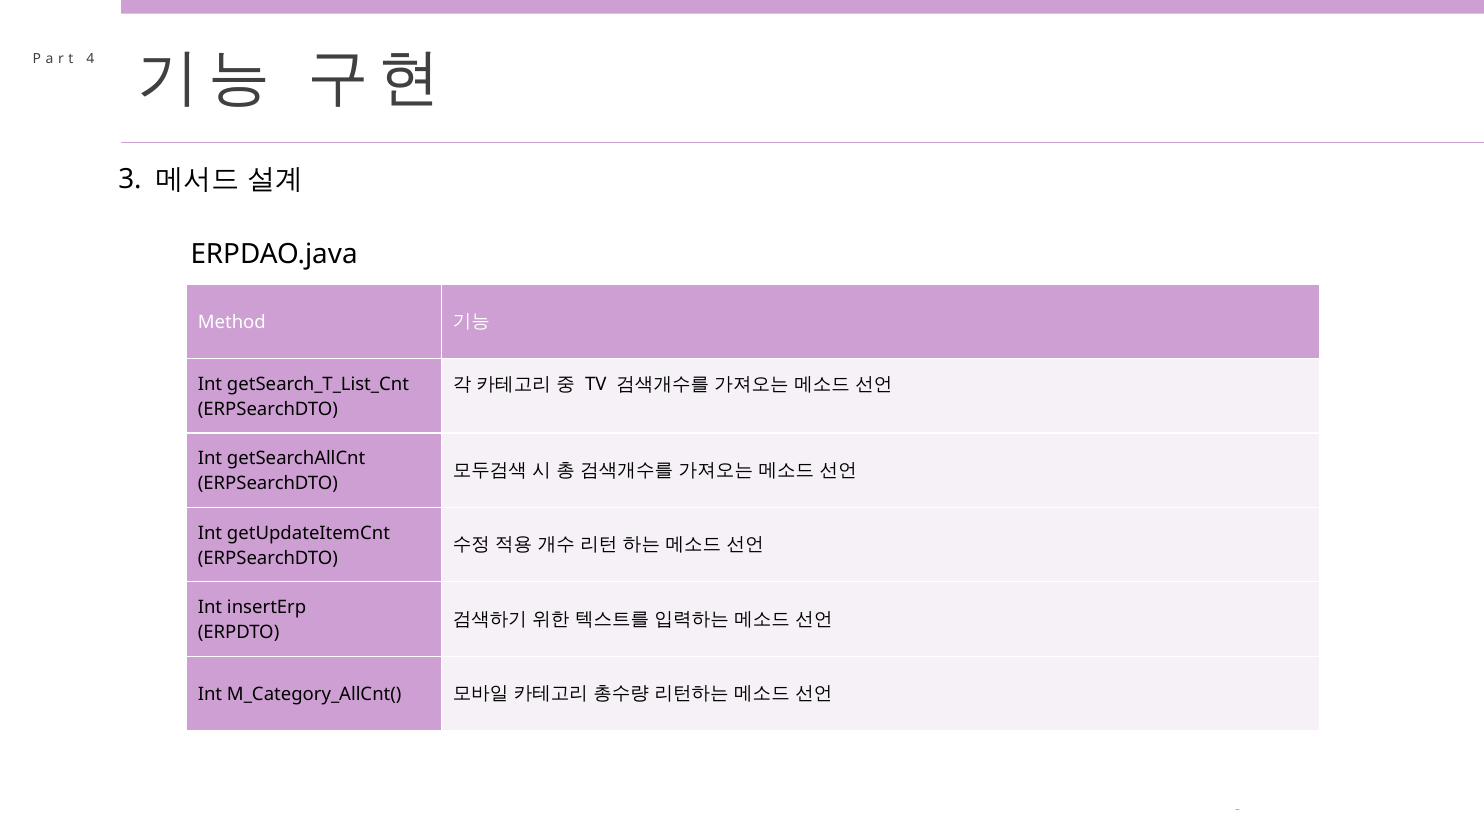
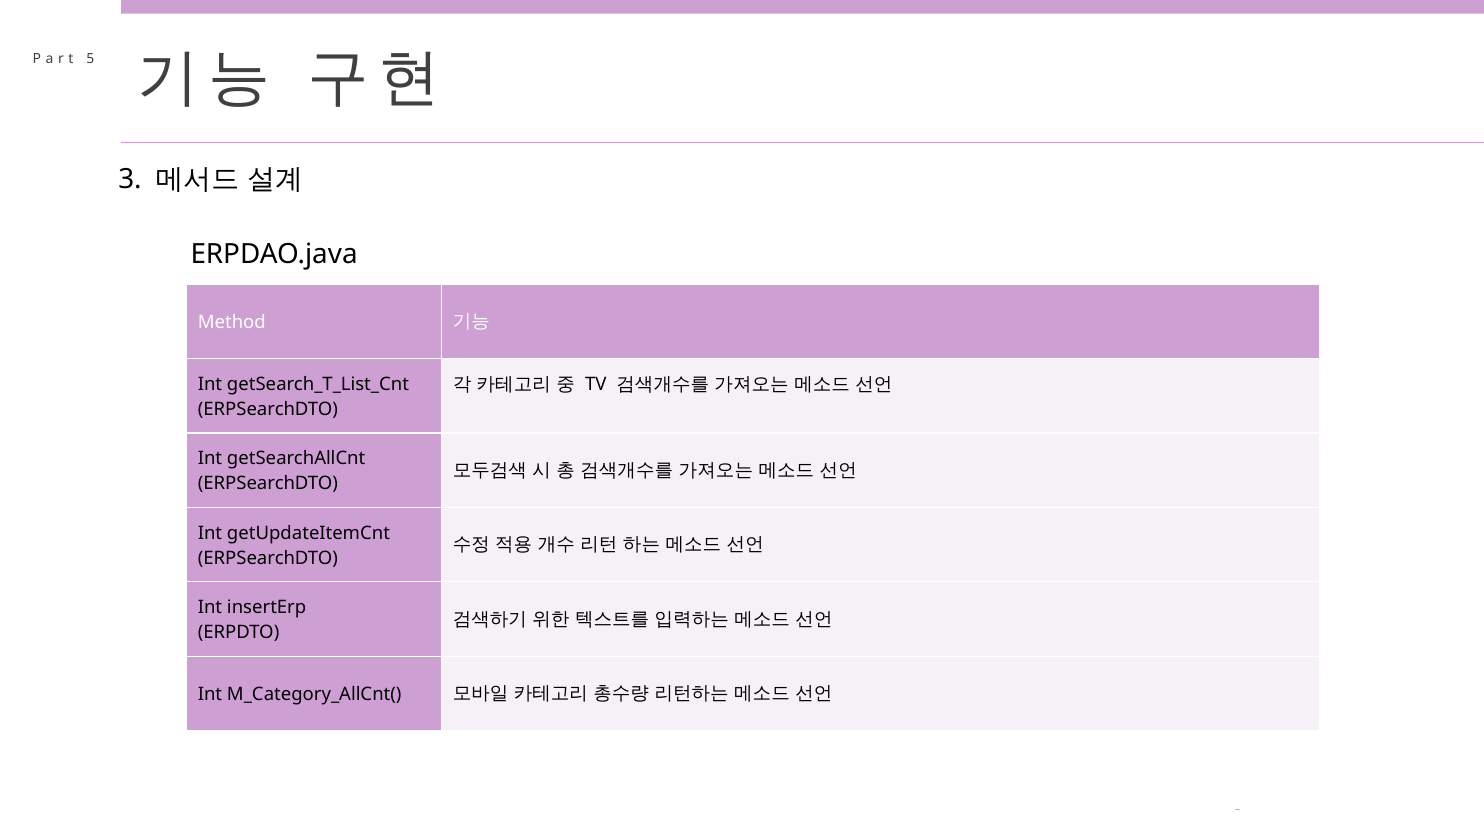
4: 4 -> 5
